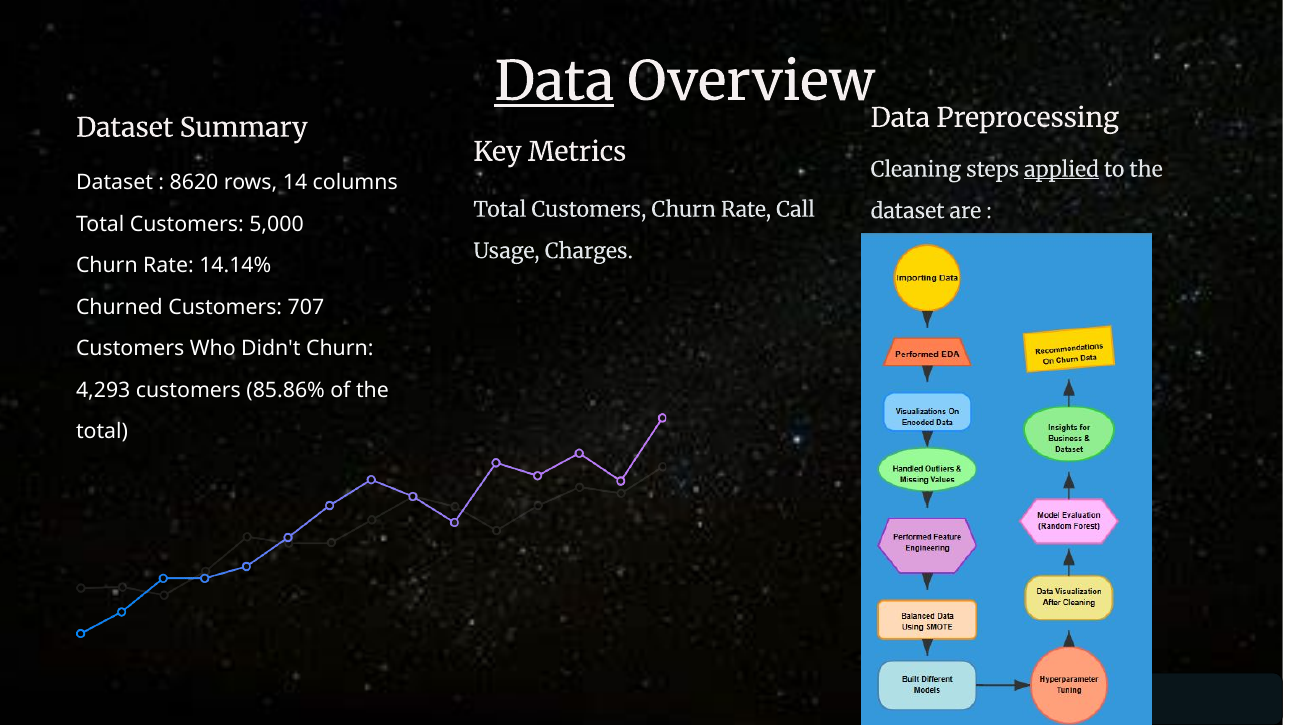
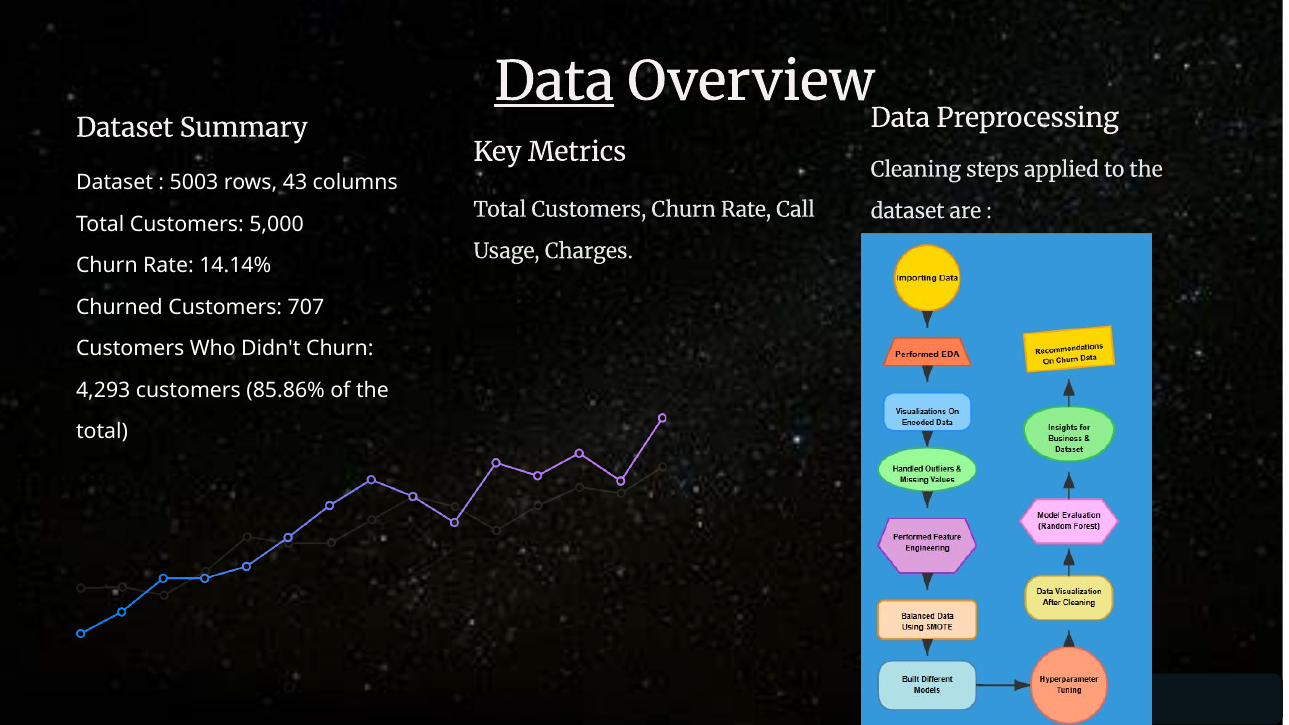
applied underline: present -> none
8620: 8620 -> 5003
14: 14 -> 43
